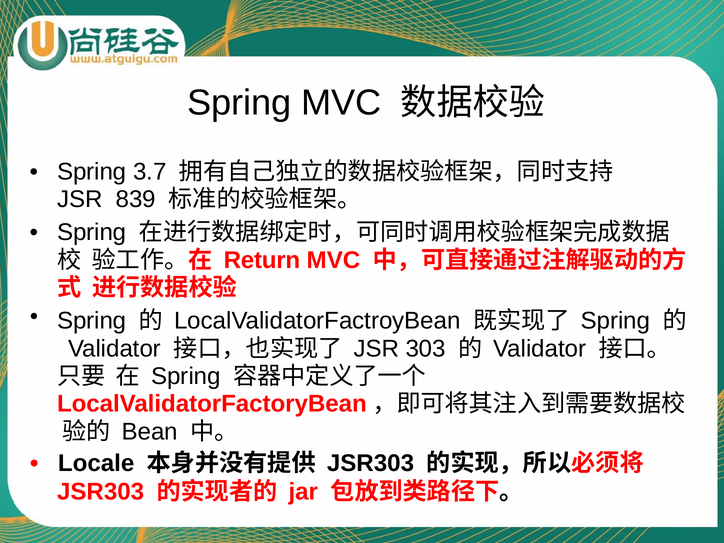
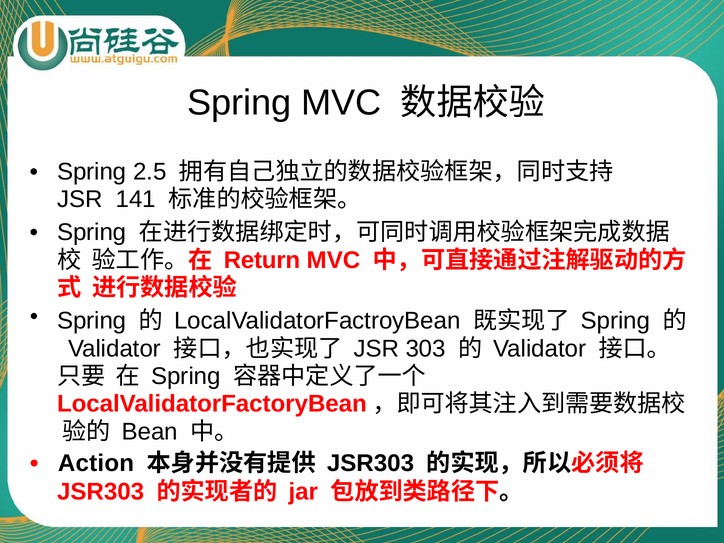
3.7: 3.7 -> 2.5
839: 839 -> 141
Locale: Locale -> Action
